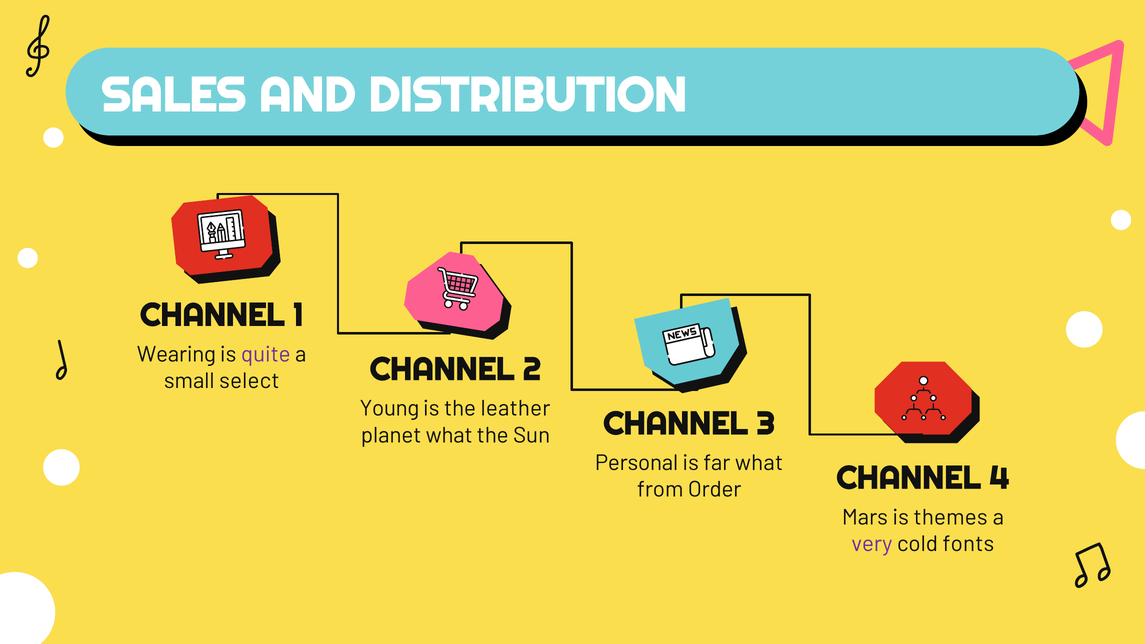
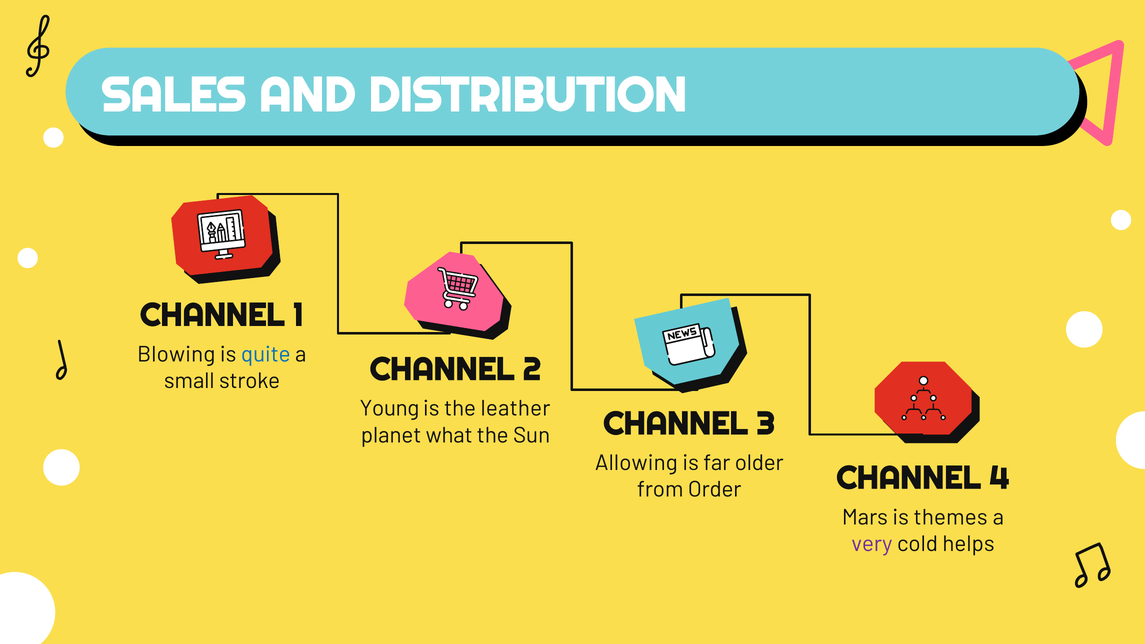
Wearing: Wearing -> Blowing
quite colour: purple -> blue
select: select -> stroke
Personal: Personal -> Allowing
far what: what -> older
fonts: fonts -> helps
